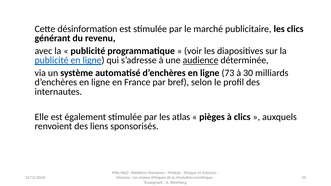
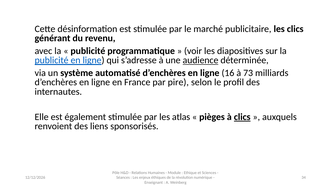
73: 73 -> 16
30: 30 -> 73
bref: bref -> pire
clics at (242, 117) underline: none -> present
